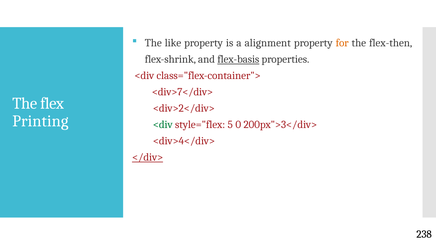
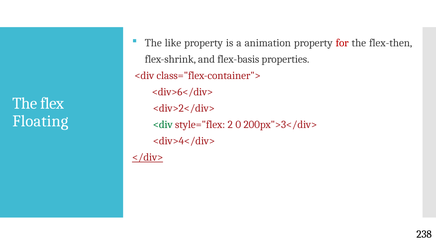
alignment: alignment -> animation
for colour: orange -> red
flex-basis underline: present -> none
<div>7</div>: <div>7</div> -> <div>6</div>
Printing: Printing -> Floating
5: 5 -> 2
